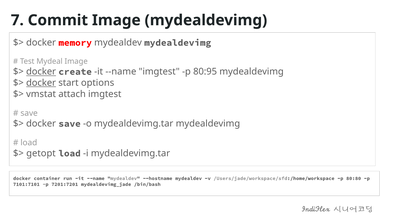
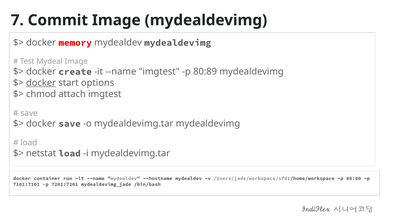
docker at (41, 72) underline: present -> none
80:95: 80:95 -> 80:89
vmstat: vmstat -> chmod
getopt: getopt -> netstat
